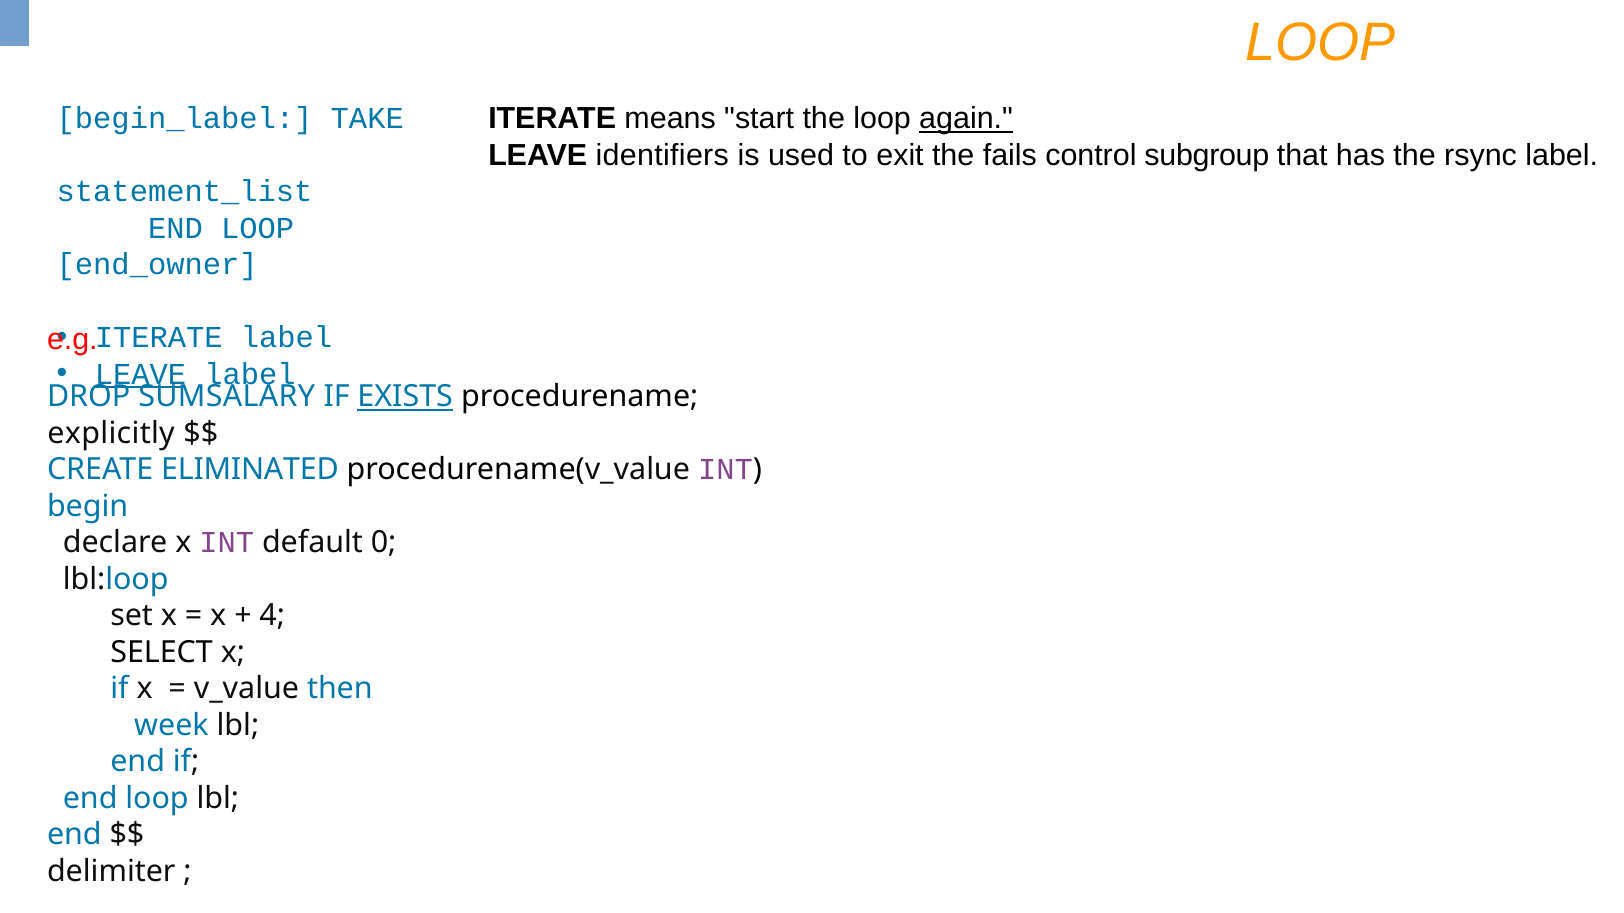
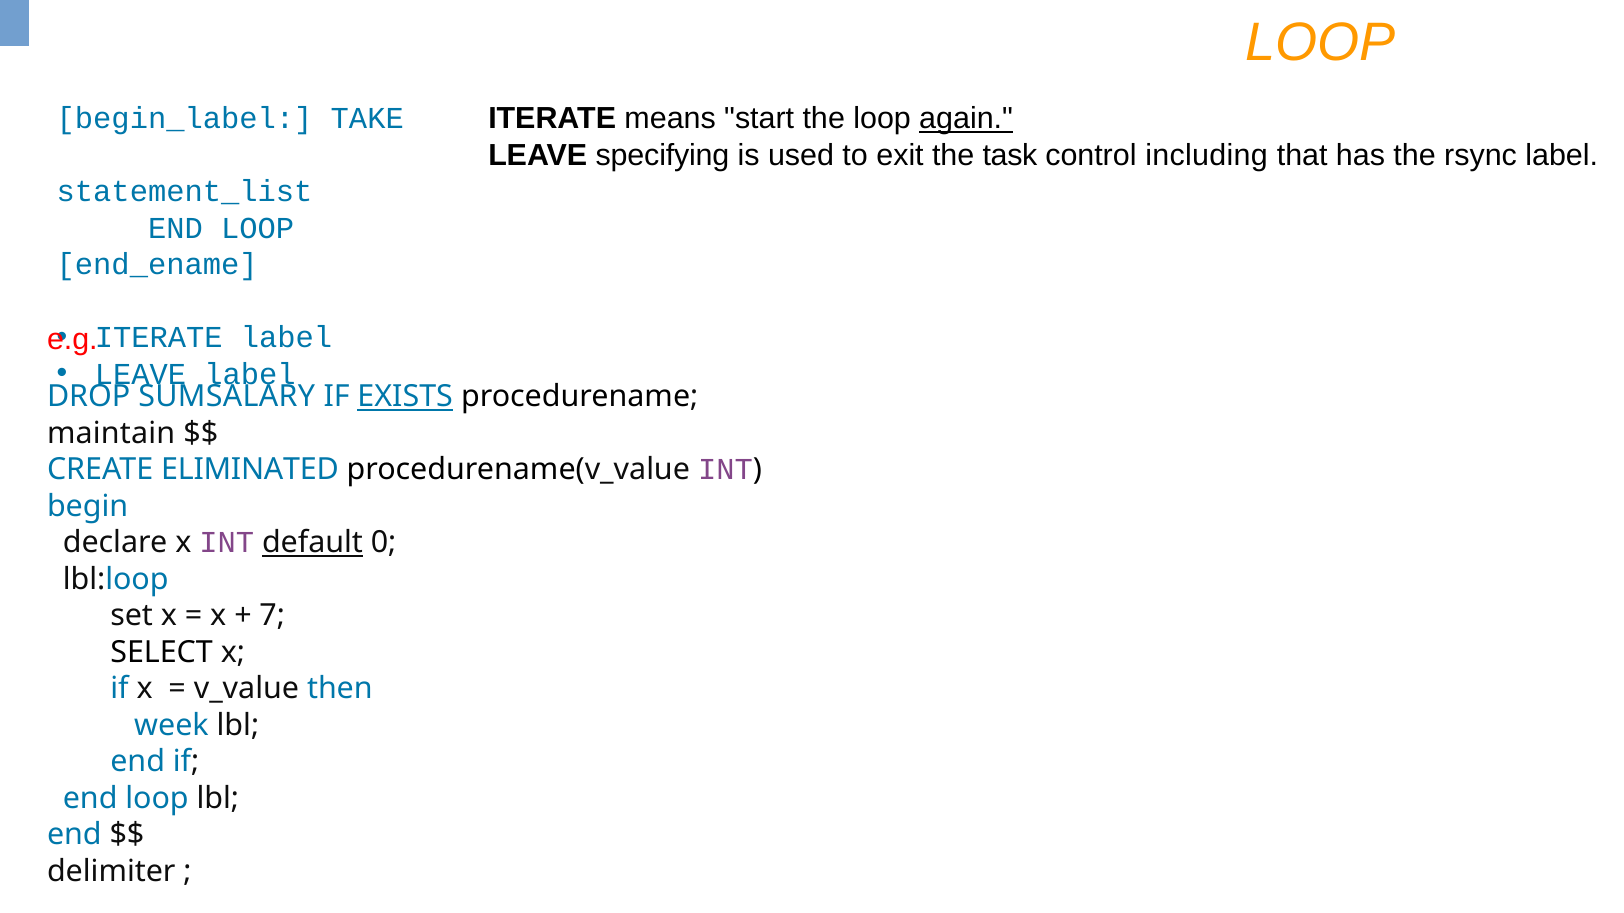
identifiers: identifiers -> specifying
fails: fails -> task
subgroup: subgroup -> including
end_owner: end_owner -> end_ename
LEAVE at (140, 374) underline: present -> none
explicitly: explicitly -> maintain
default underline: none -> present
4: 4 -> 7
